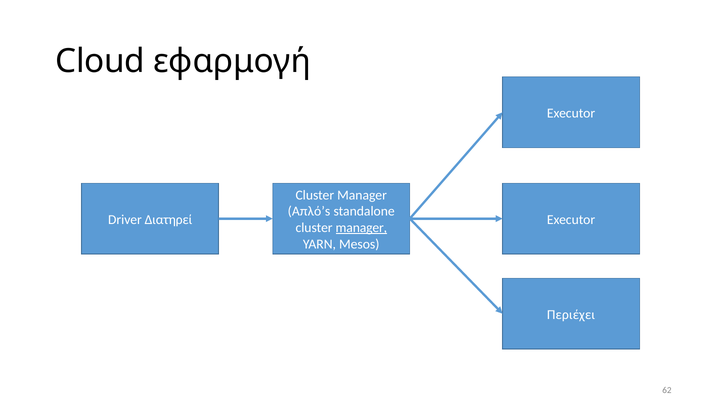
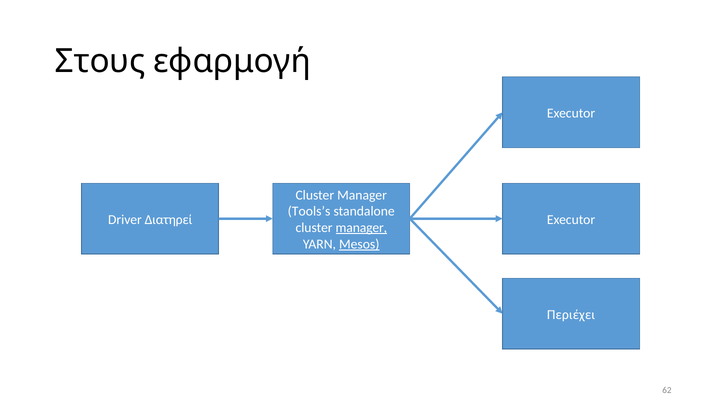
Cloud: Cloud -> Στους
Απλό’s: Απλό’s -> Tools’s
Mesos underline: none -> present
